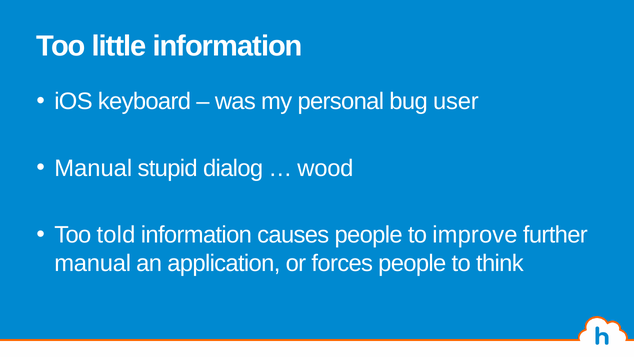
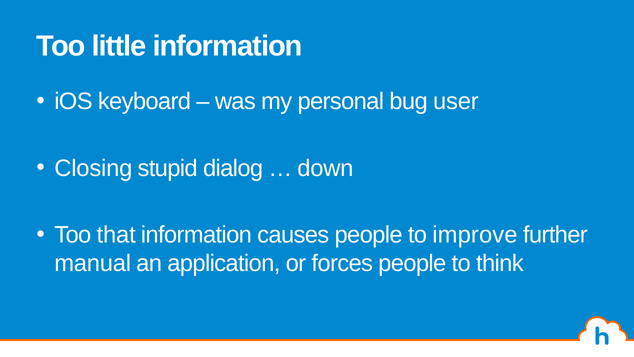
Manual at (93, 168): Manual -> Closing
wood: wood -> down
told: told -> that
